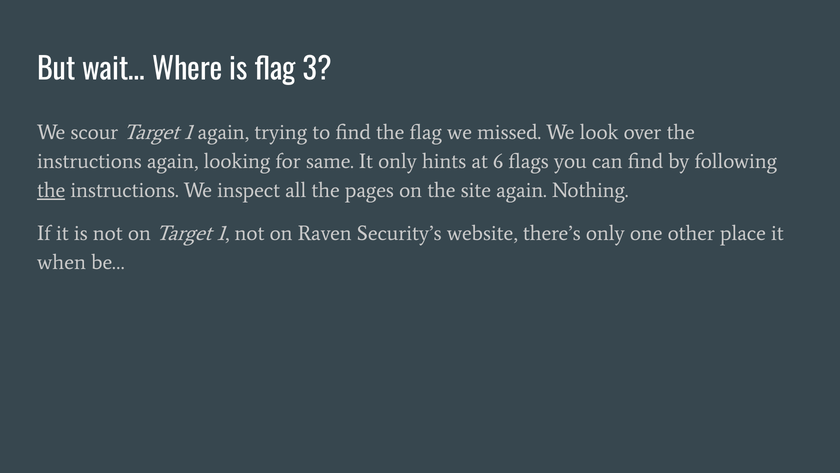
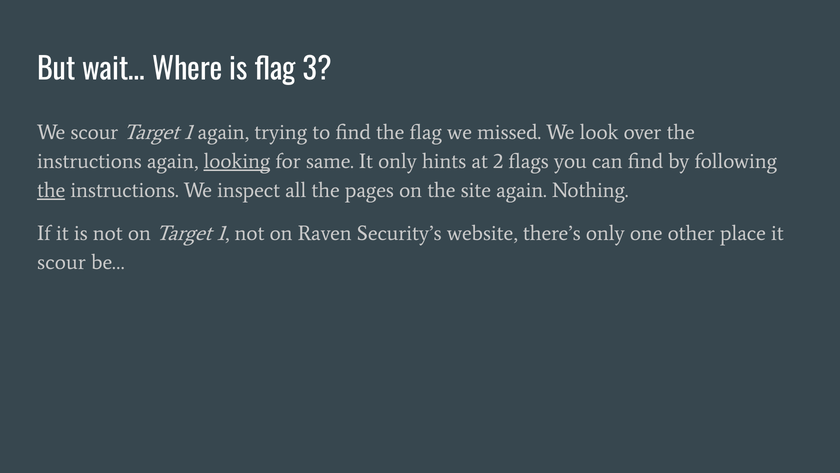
looking underline: none -> present
6: 6 -> 2
when at (61, 262): when -> scour
